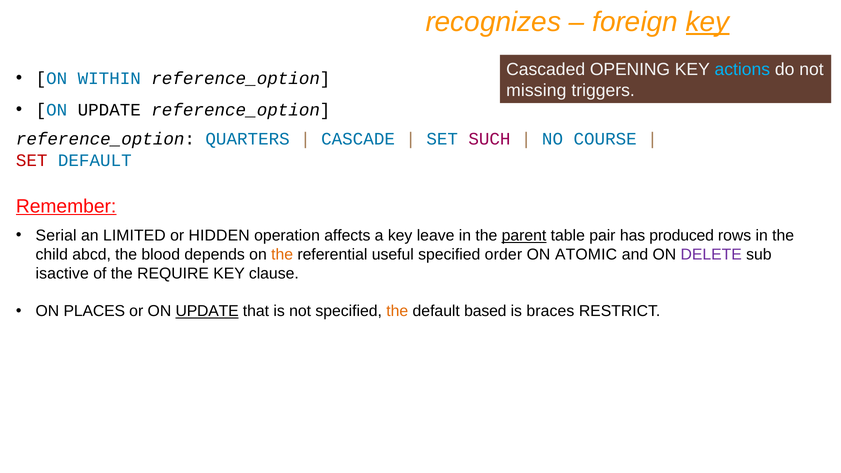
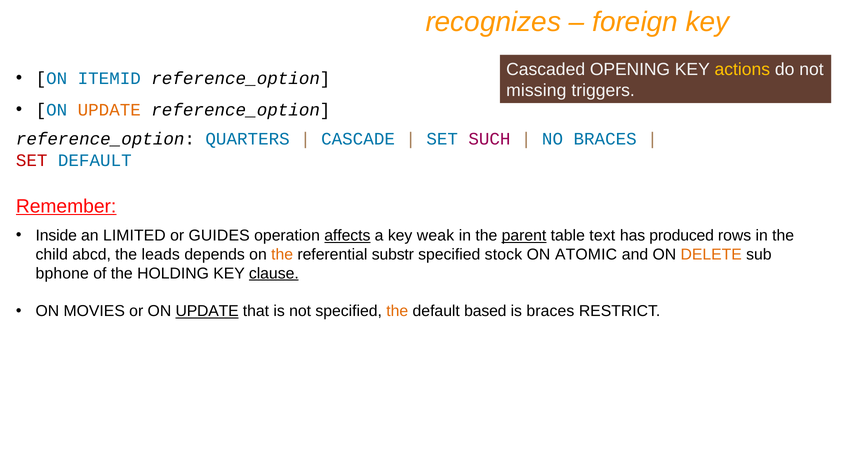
key at (708, 22) underline: present -> none
actions colour: light blue -> yellow
WITHIN: WITHIN -> ITEMID
UPDATE at (109, 110) colour: black -> orange
NO COURSE: COURSE -> BRACES
Serial: Serial -> Inside
HIDDEN: HIDDEN -> GUIDES
affects underline: none -> present
leave: leave -> weak
pair: pair -> text
blood: blood -> leads
useful: useful -> substr
order: order -> stock
DELETE colour: purple -> orange
isactive: isactive -> bphone
REQUIRE: REQUIRE -> HOLDING
clause underline: none -> present
PLACES: PLACES -> MOVIES
